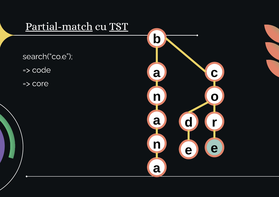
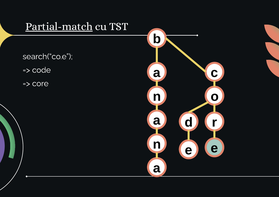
TST underline: present -> none
